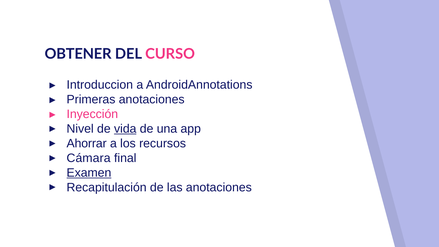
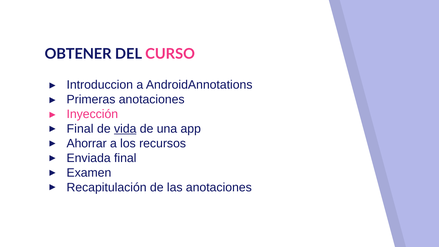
Nivel at (80, 129): Nivel -> Final
Cámara: Cámara -> Enviada
Examen underline: present -> none
